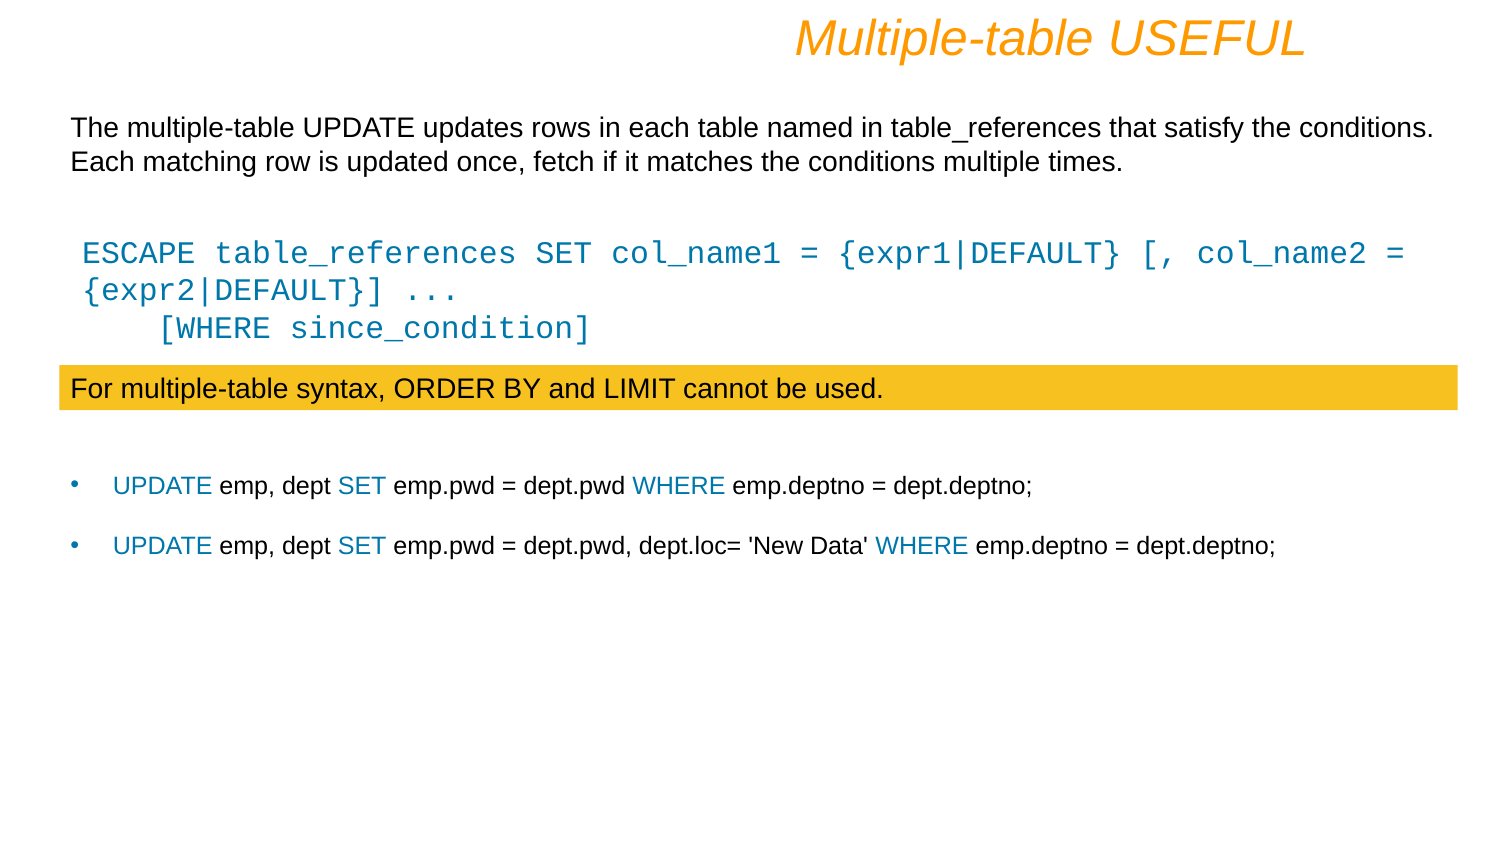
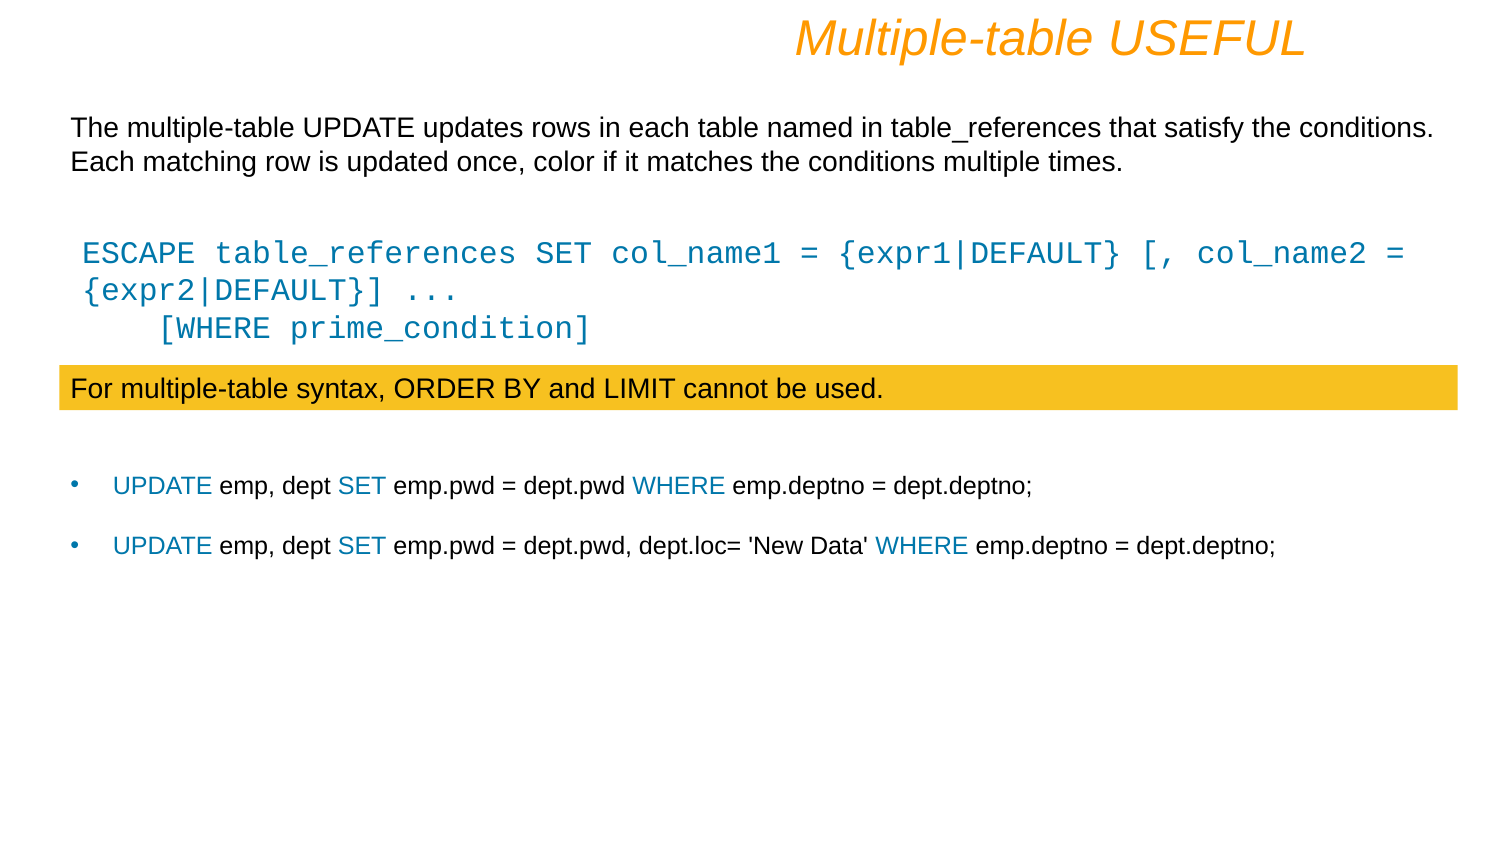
fetch: fetch -> color
since_condition: since_condition -> prime_condition
